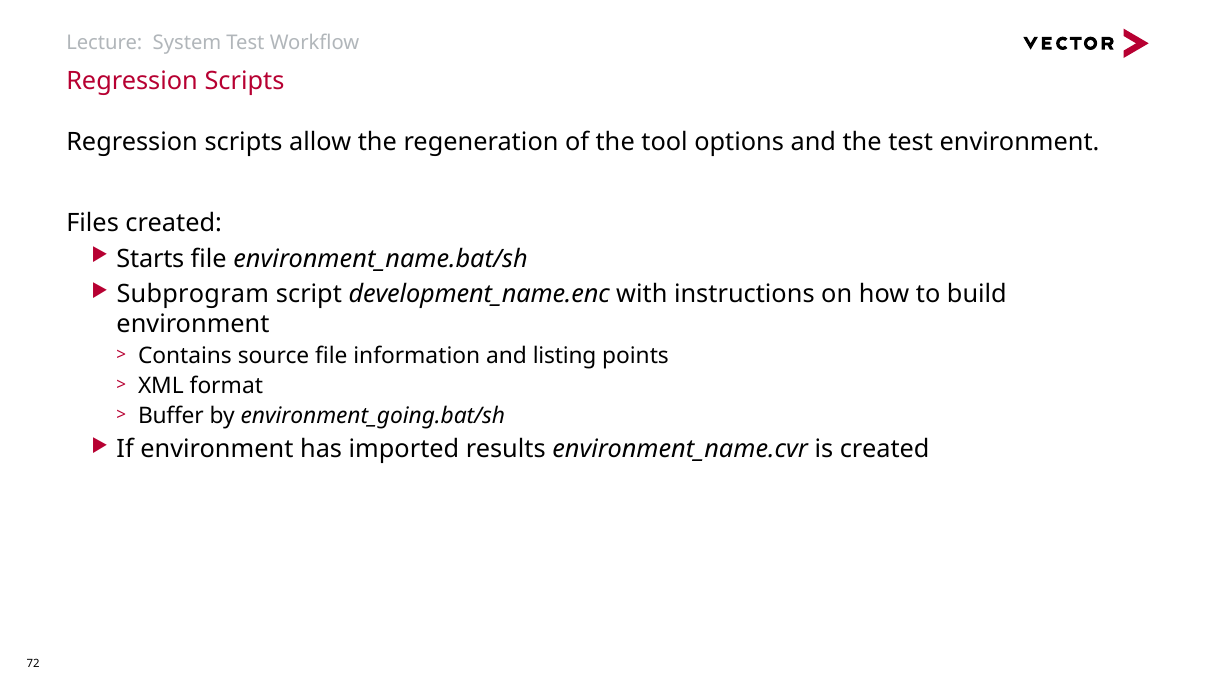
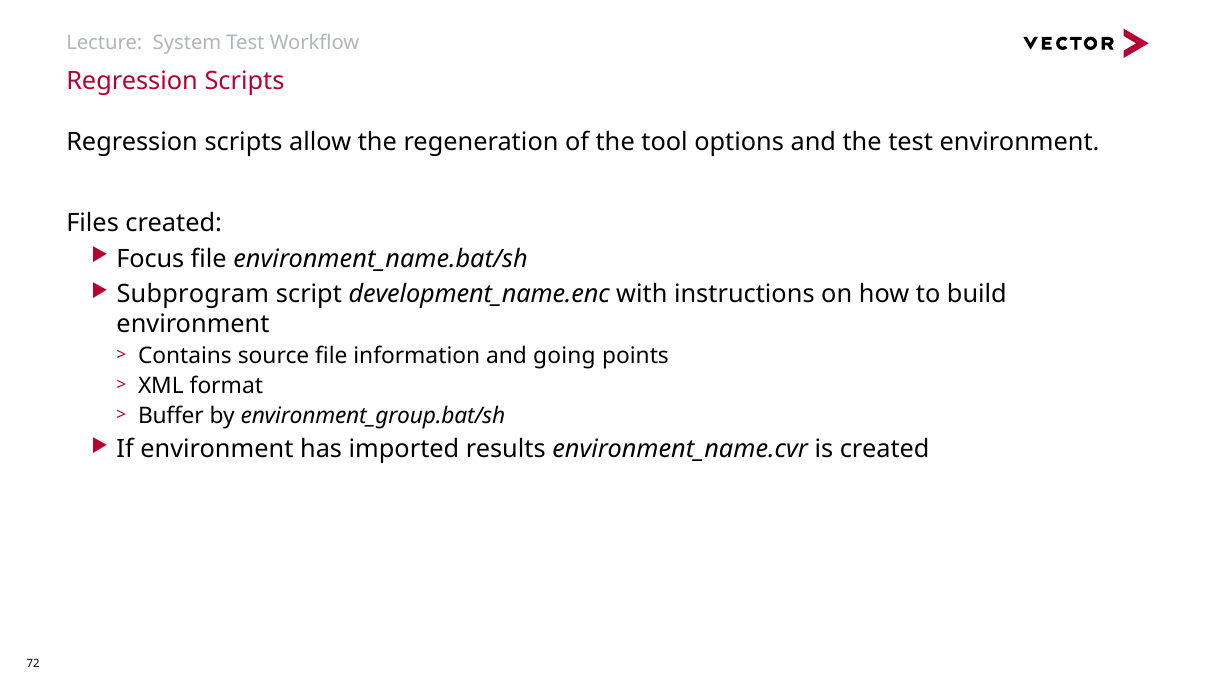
Starts: Starts -> Focus
listing: listing -> going
environment_going.bat/sh: environment_going.bat/sh -> environment_group.bat/sh
